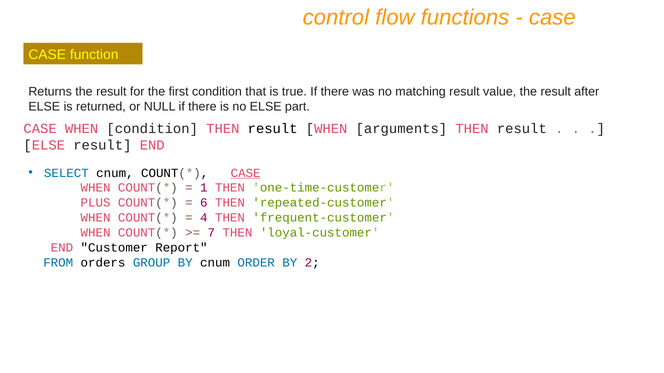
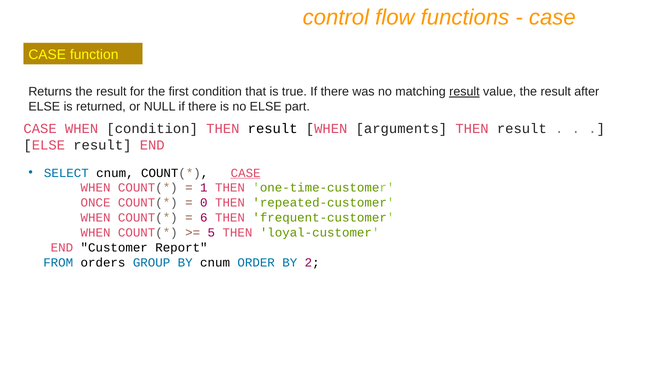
result at (464, 92) underline: none -> present
PLUS: PLUS -> ONCE
6: 6 -> 0
4: 4 -> 6
7: 7 -> 5
